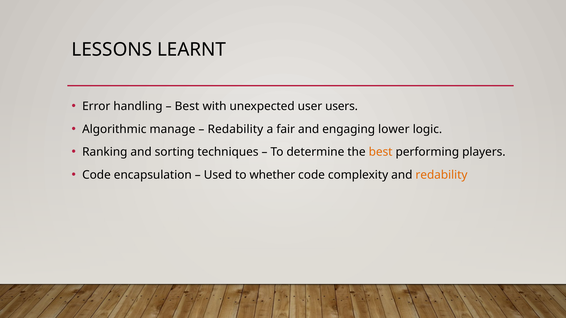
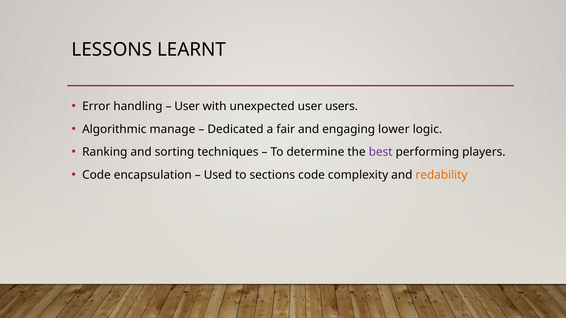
Best at (187, 106): Best -> User
Redability at (235, 129): Redability -> Dedicated
best at (381, 152) colour: orange -> purple
whether: whether -> sections
